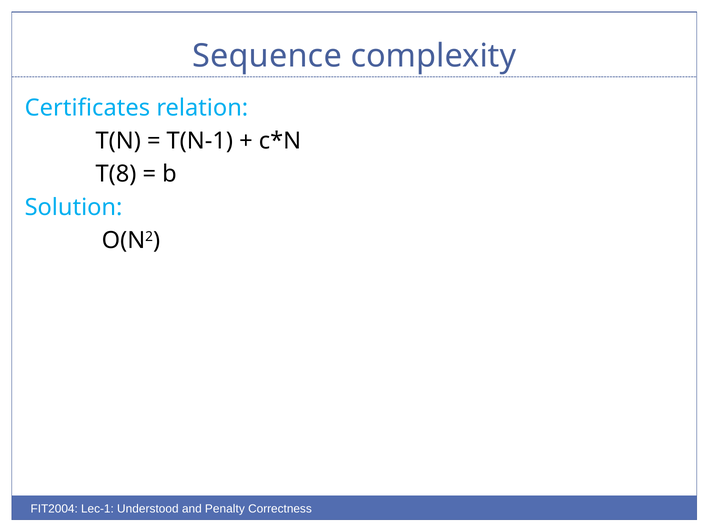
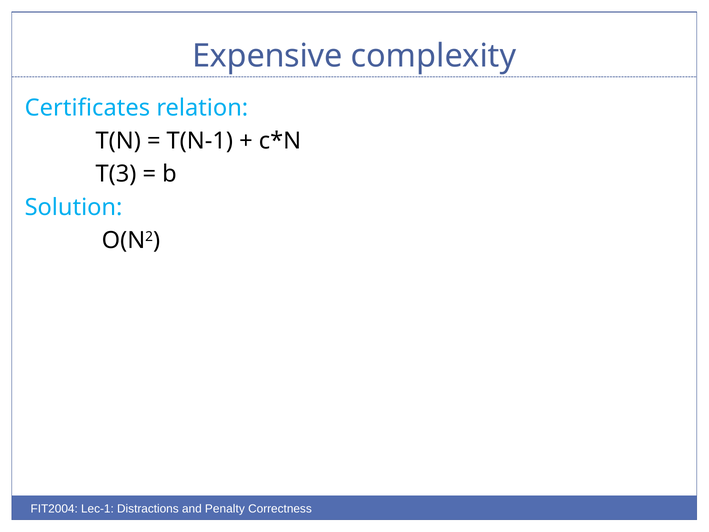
Sequence: Sequence -> Expensive
T(8: T(8 -> T(3
Understood: Understood -> Distractions
